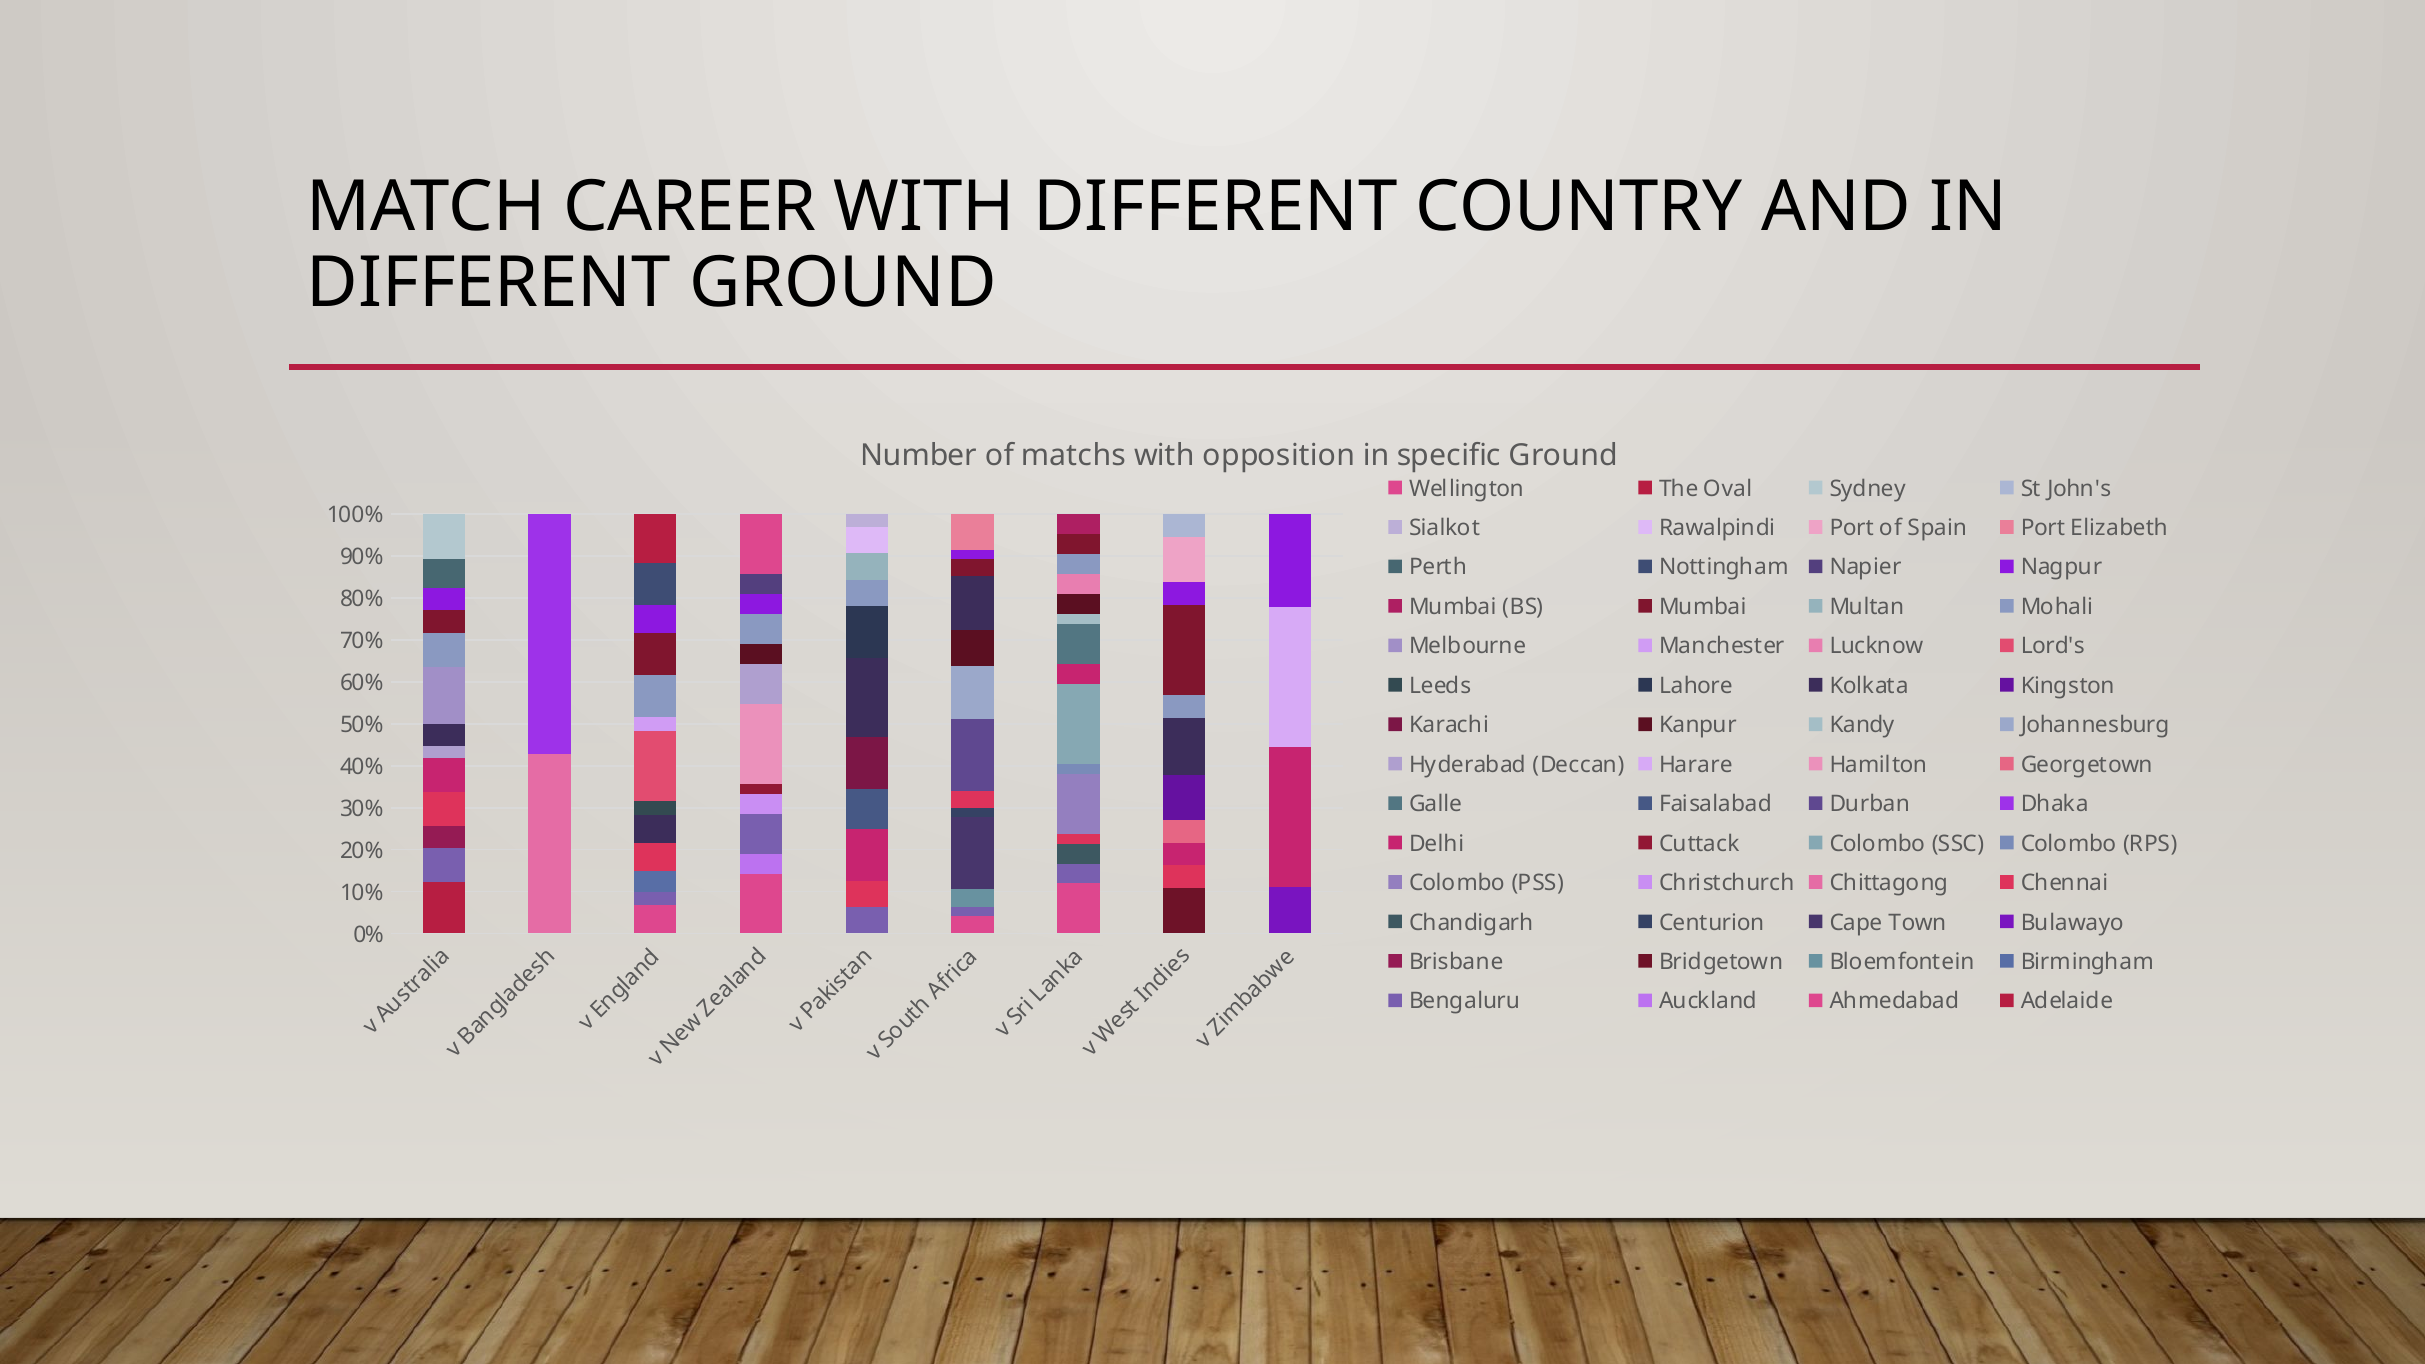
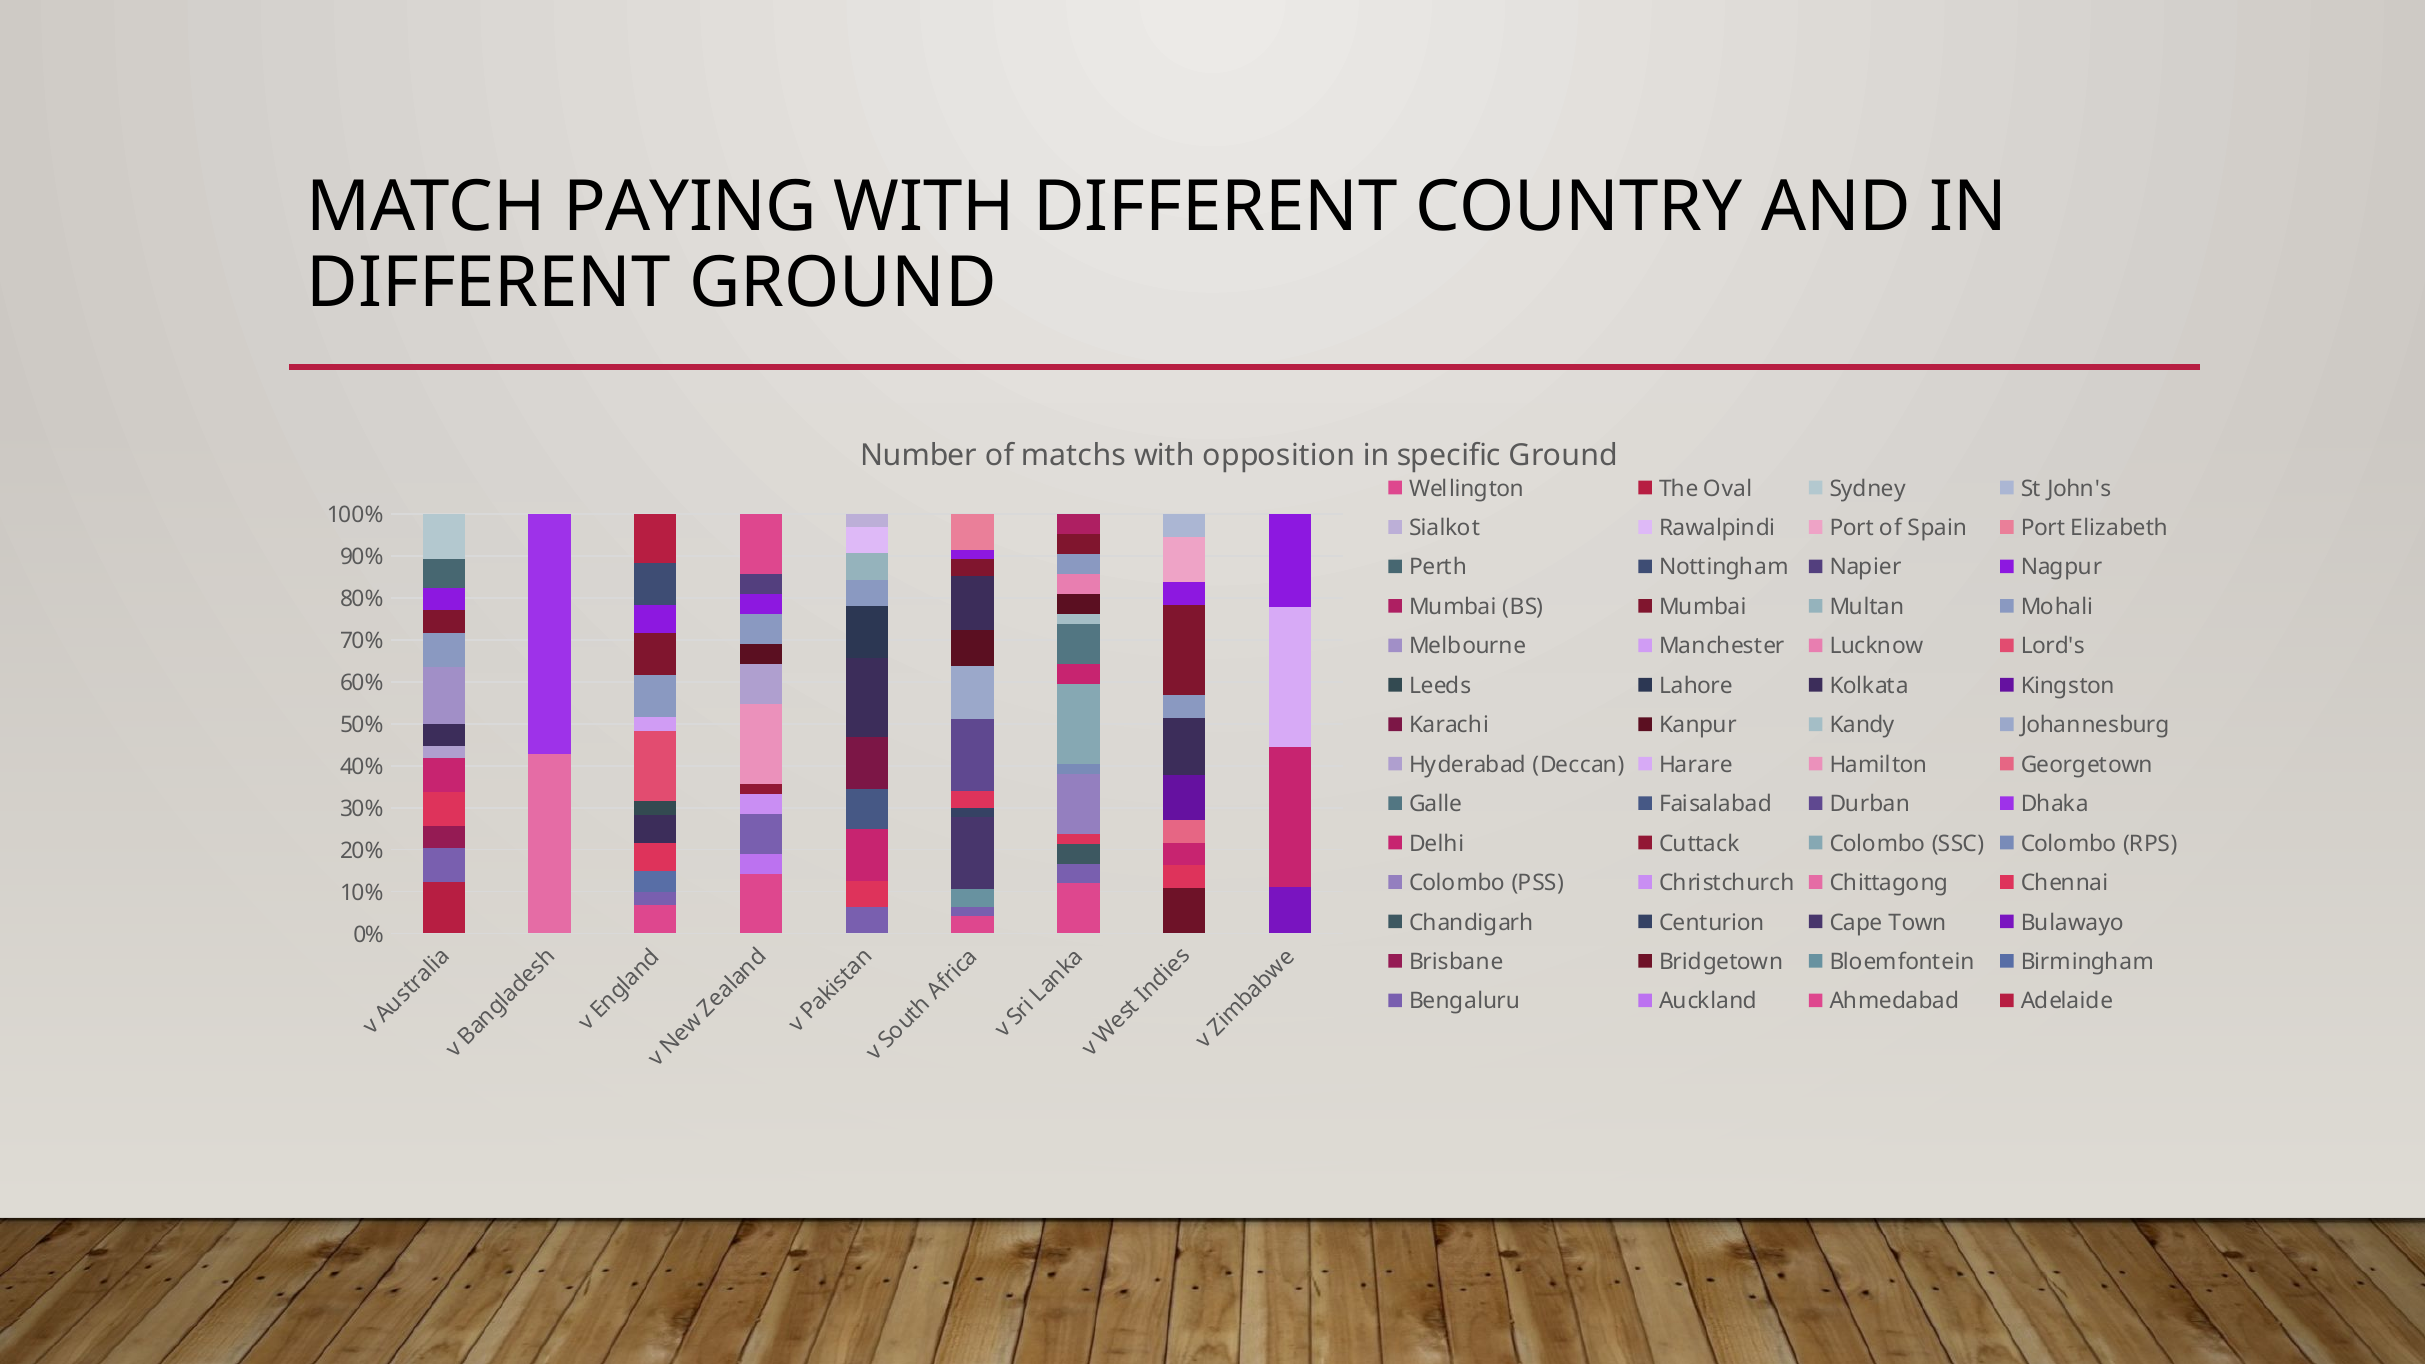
CAREER: CAREER -> PAYING
